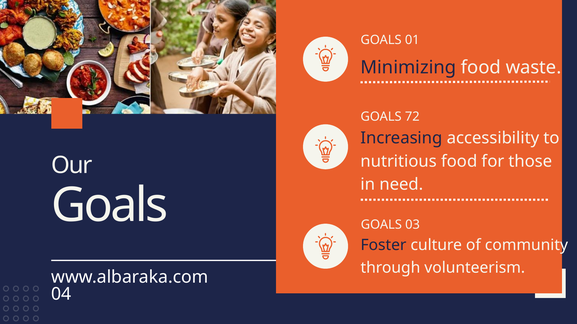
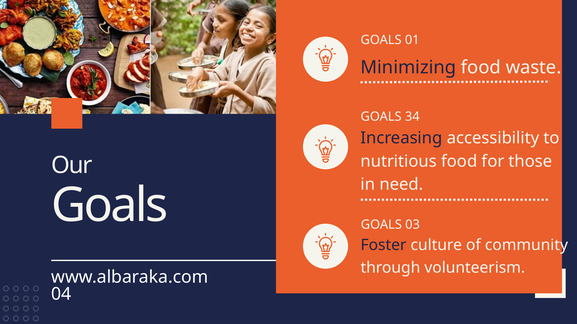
72: 72 -> 34
